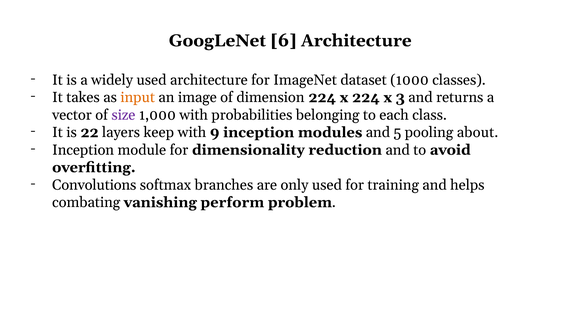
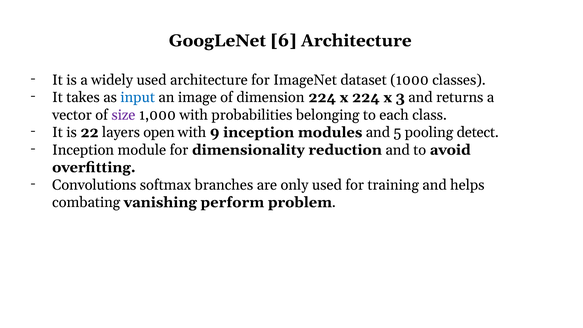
input colour: orange -> blue
keep: keep -> open
about: about -> detect
